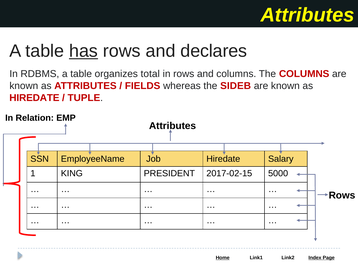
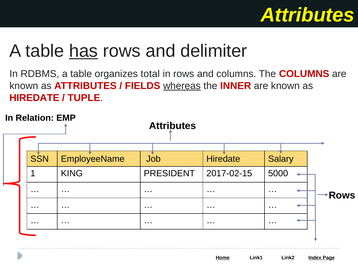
declares: declares -> delimiter
whereas underline: none -> present
SIDEB: SIDEB -> INNER
